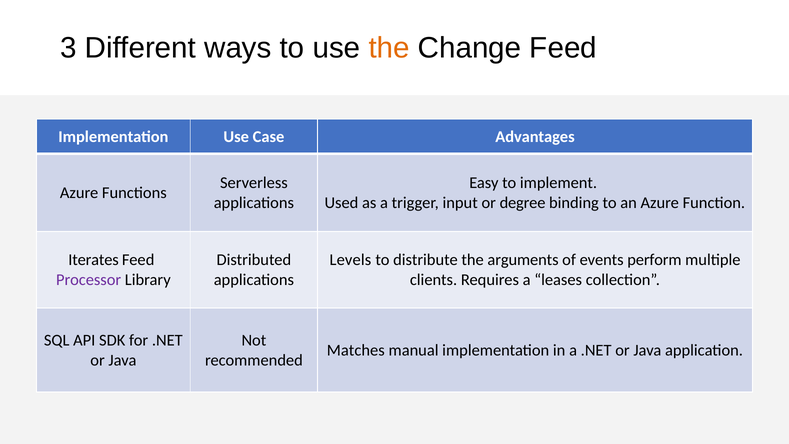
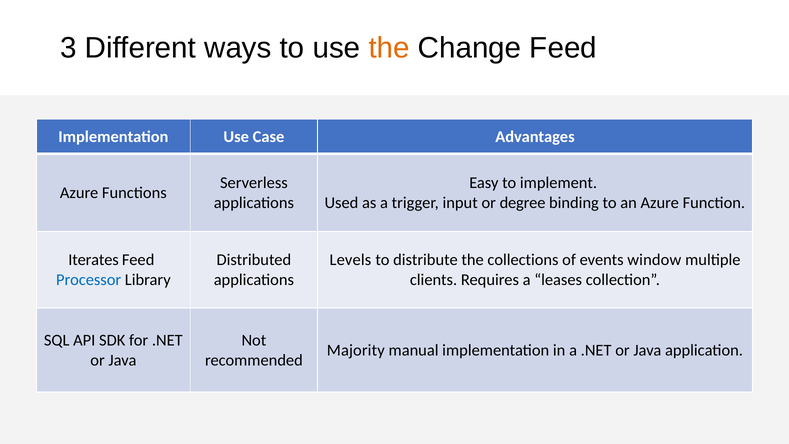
arguments: arguments -> collections
perform: perform -> window
Processor colour: purple -> blue
Matches: Matches -> Majority
